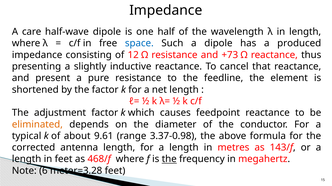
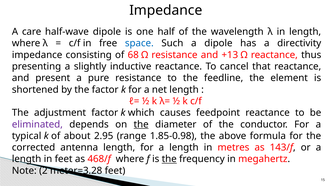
produced: produced -> directivity
12: 12 -> 68
+73: +73 -> +13
eliminated colour: orange -> purple
the at (141, 125) underline: none -> present
9.61: 9.61 -> 2.95
3.37-0.98: 3.37-0.98 -> 1.85-0.98
6: 6 -> 2
